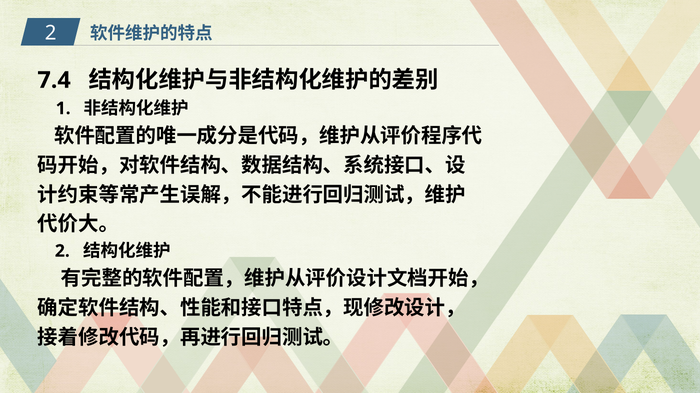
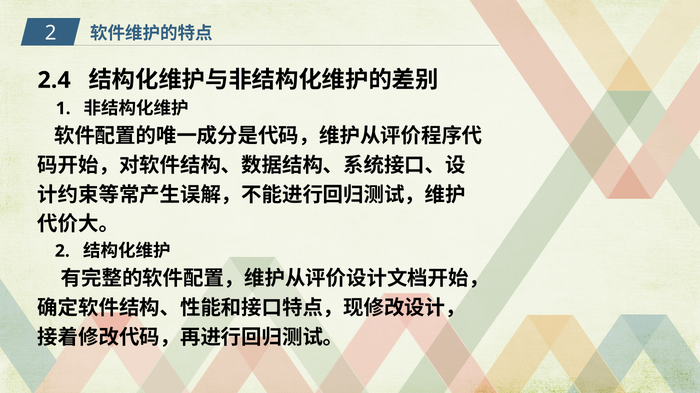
7.4: 7.4 -> 2.4
